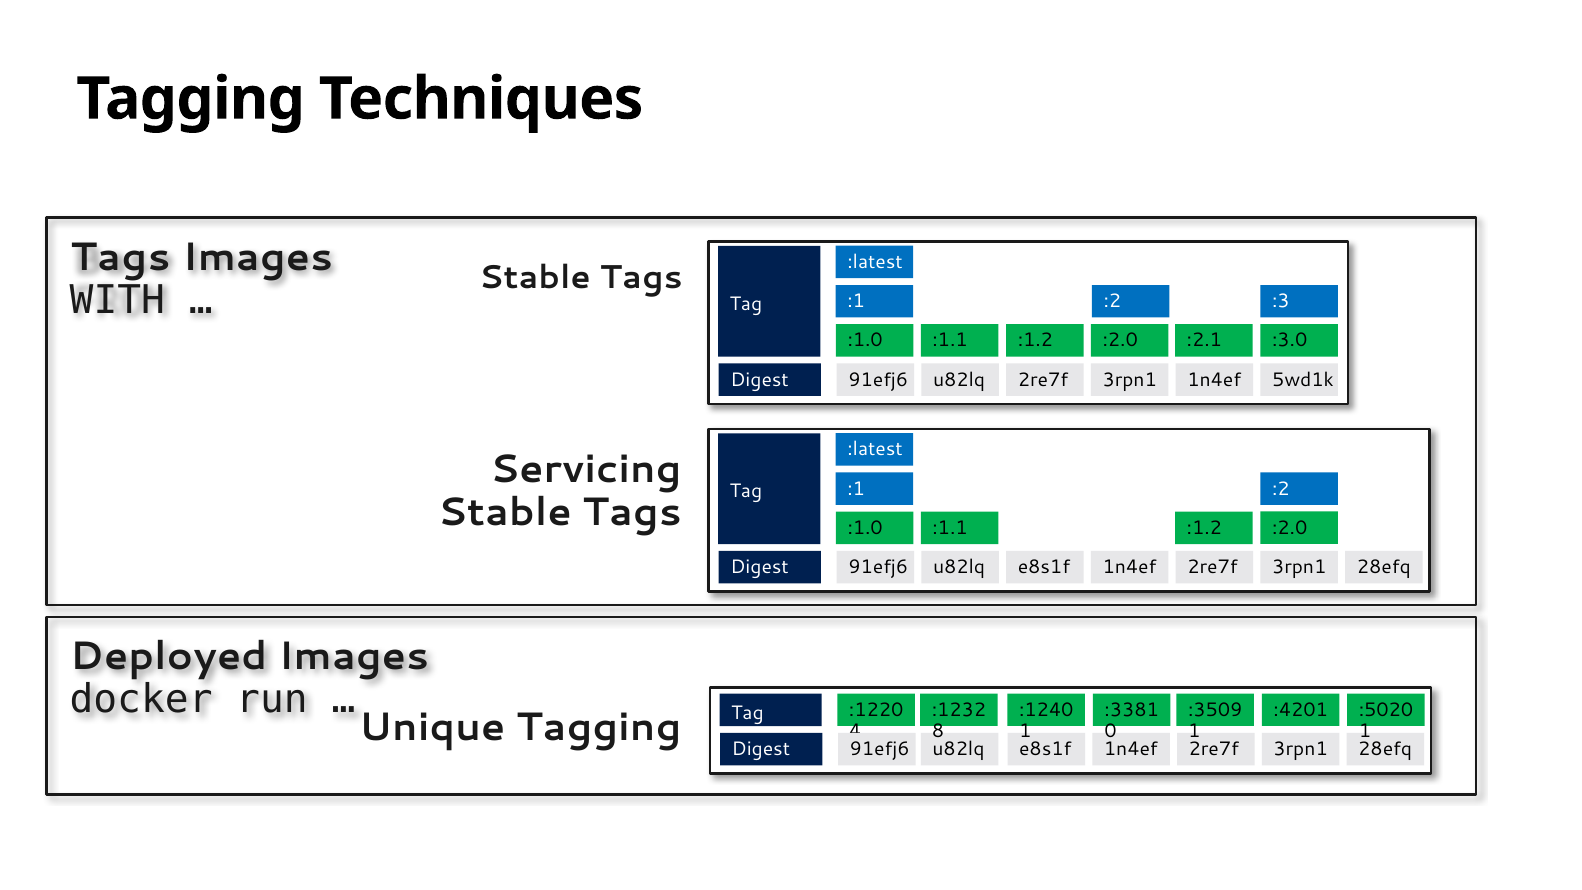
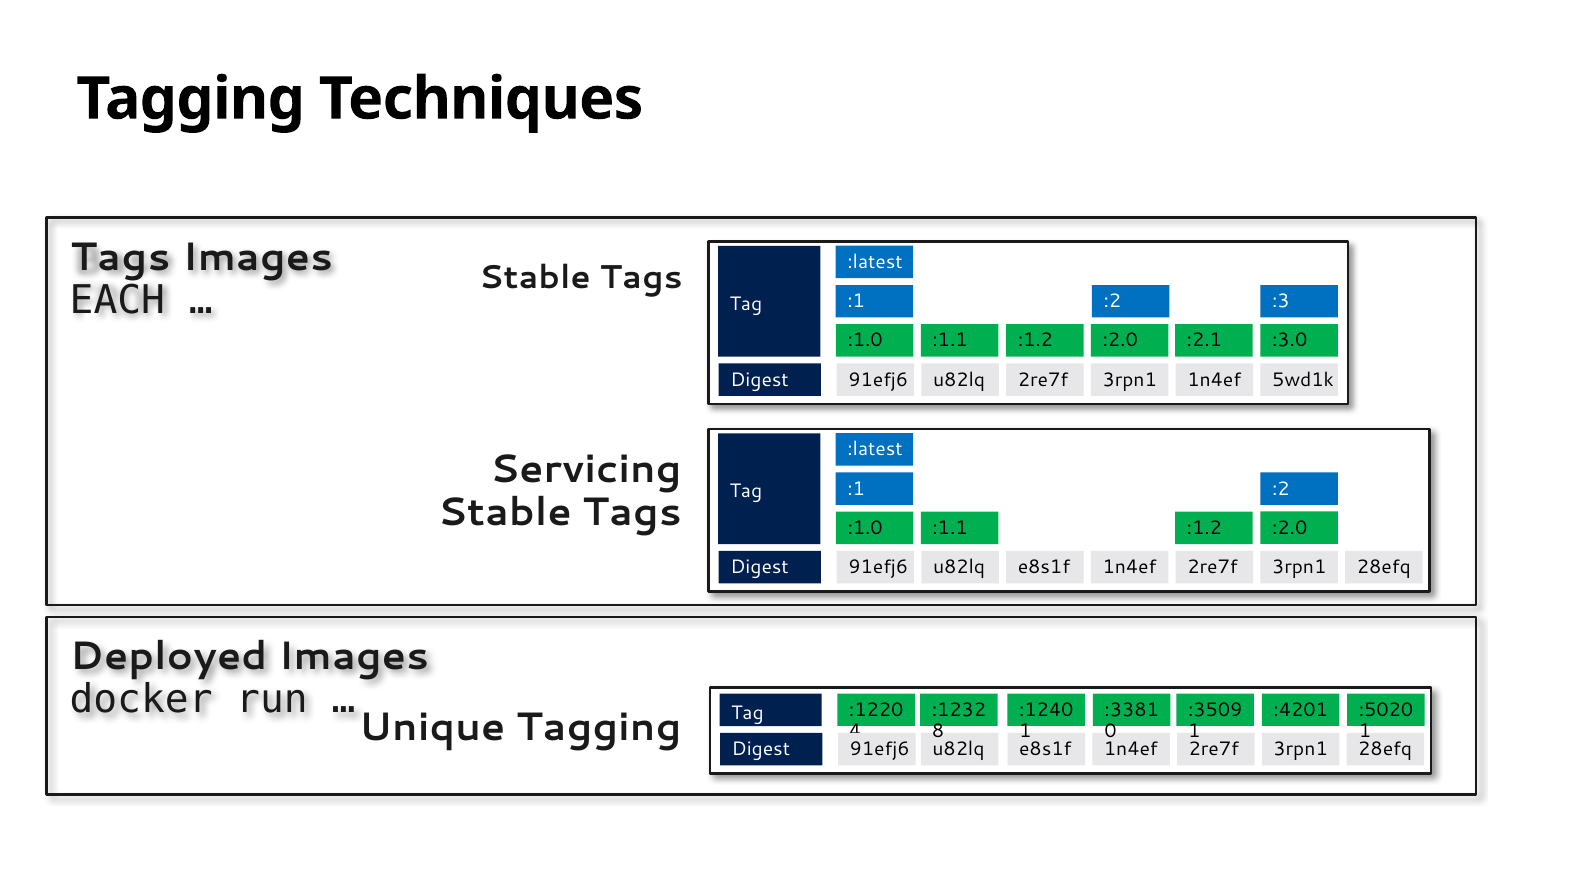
WITH: WITH -> EACH
